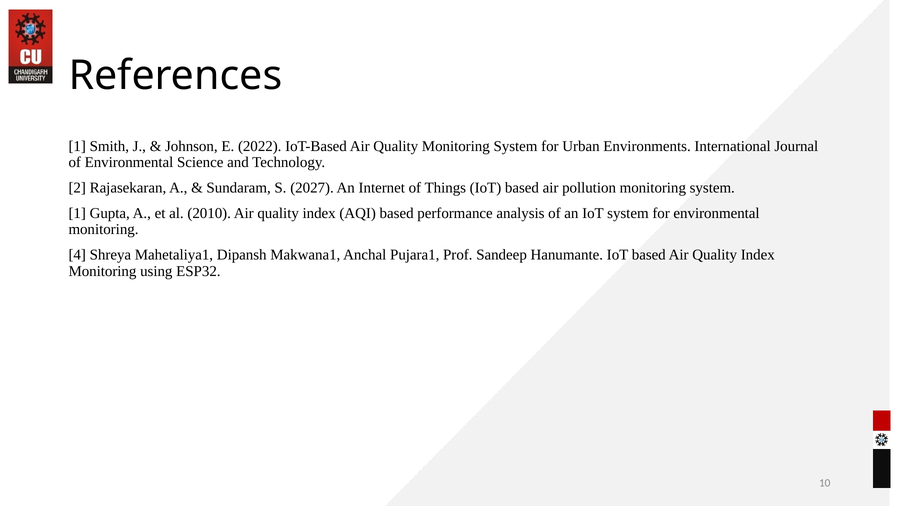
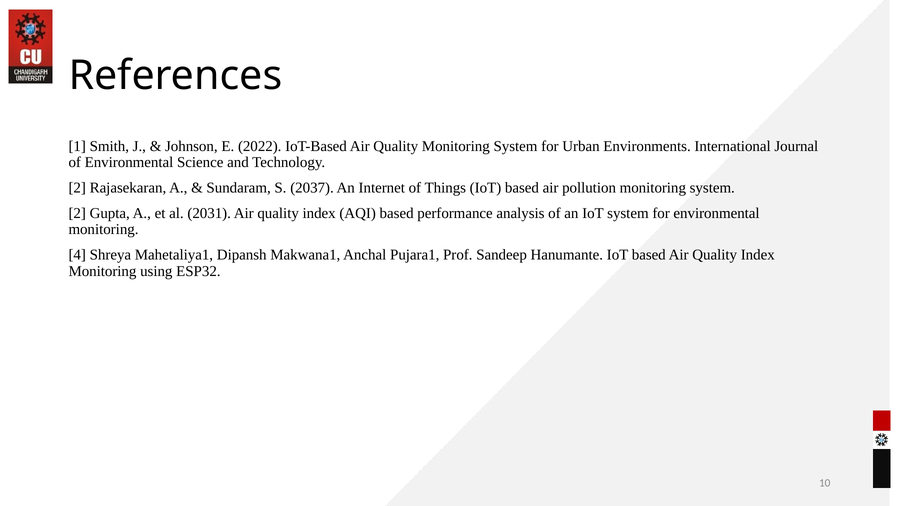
2027: 2027 -> 2037
1 at (77, 213): 1 -> 2
2010: 2010 -> 2031
